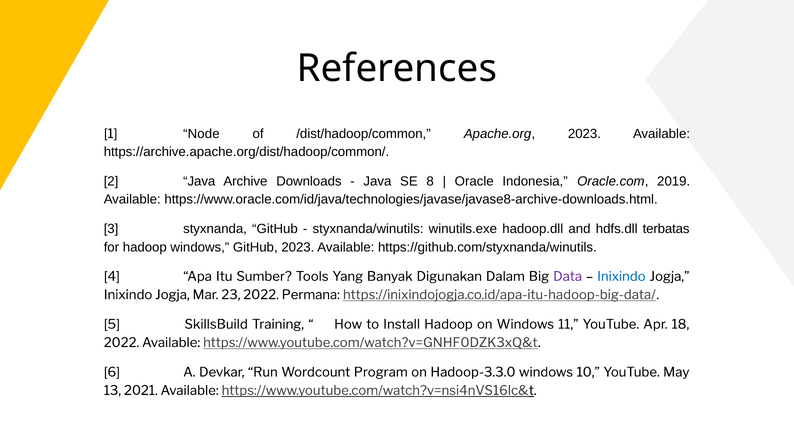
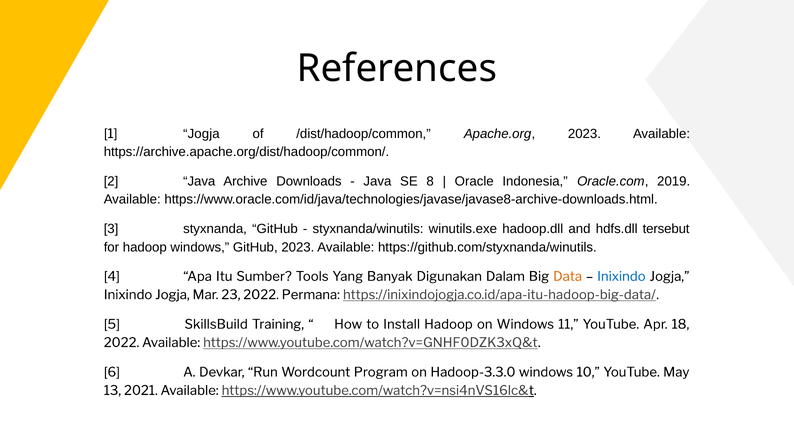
1 Node: Node -> Jogja
terbatas: terbatas -> tersebut
Data colour: purple -> orange
